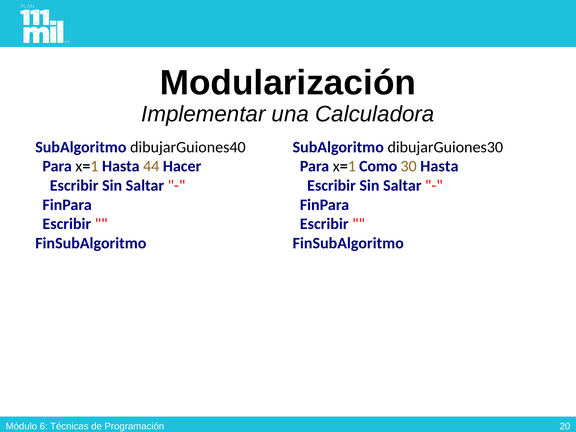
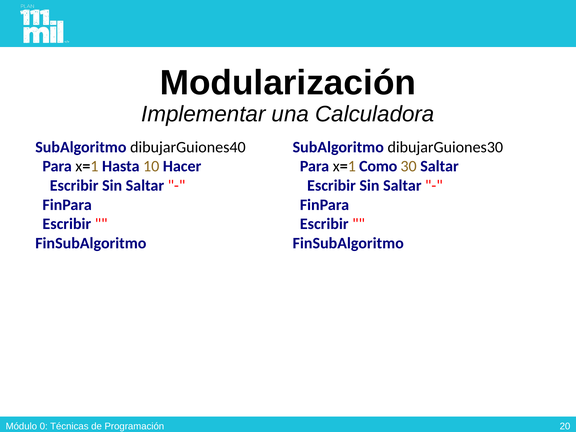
44: 44 -> 10
30 Hasta: Hasta -> Saltar
6: 6 -> 0
